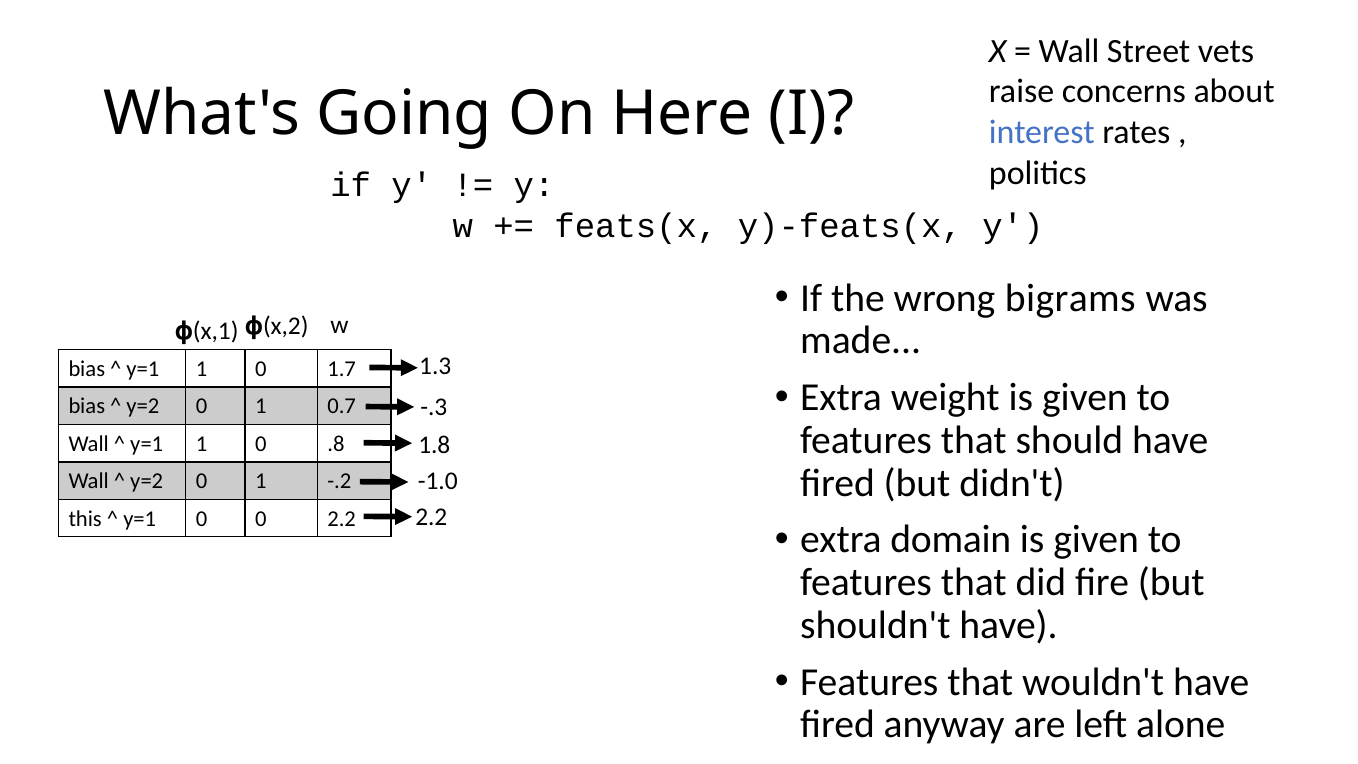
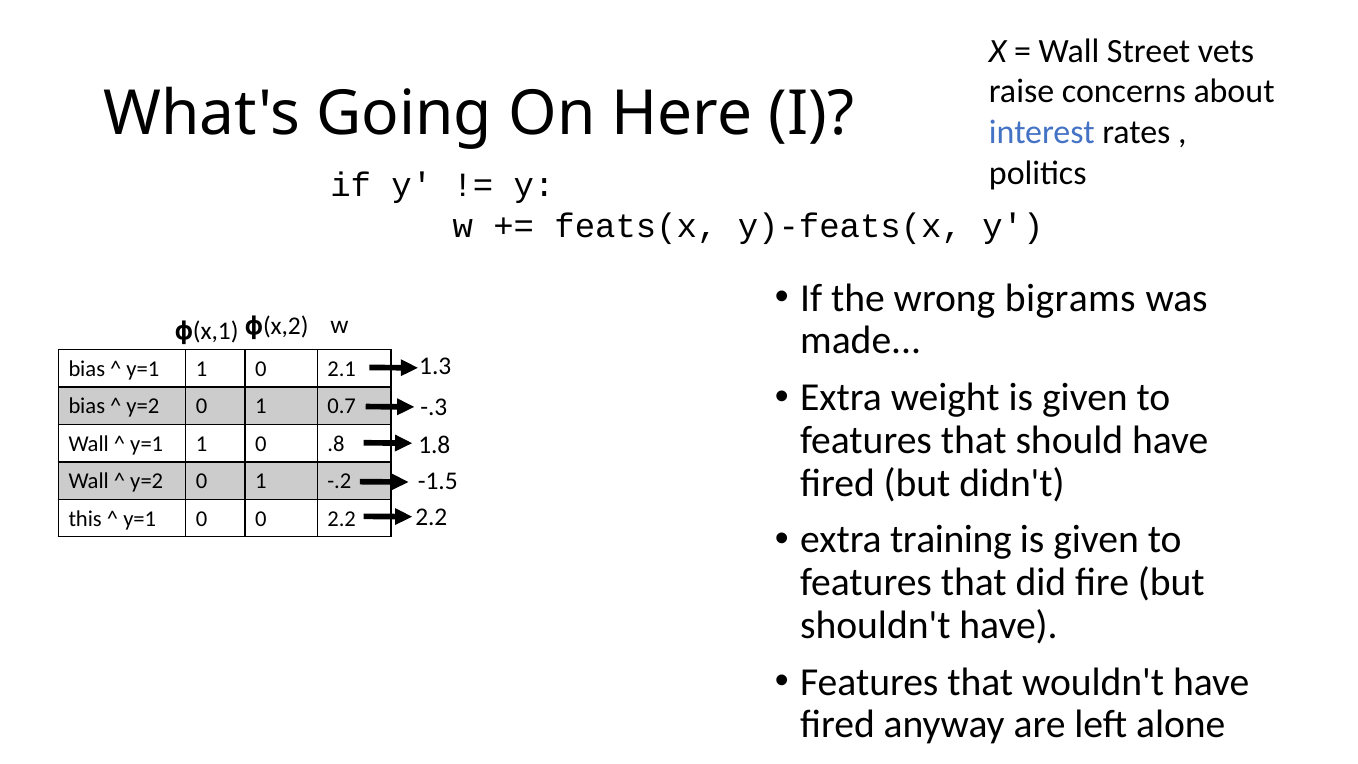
1.7: 1.7 -> 2.1
-1.0: -1.0 -> -1.5
domain: domain -> training
